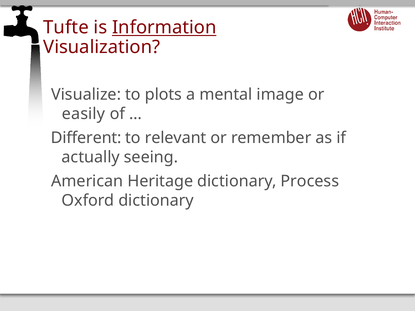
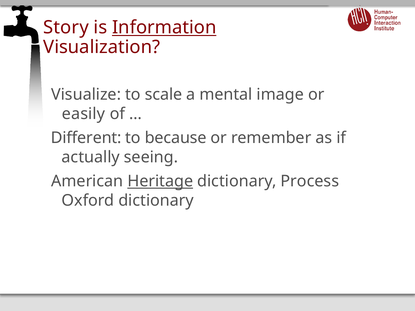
Tufte: Tufte -> Story
plots: plots -> scale
relevant: relevant -> because
Heritage underline: none -> present
